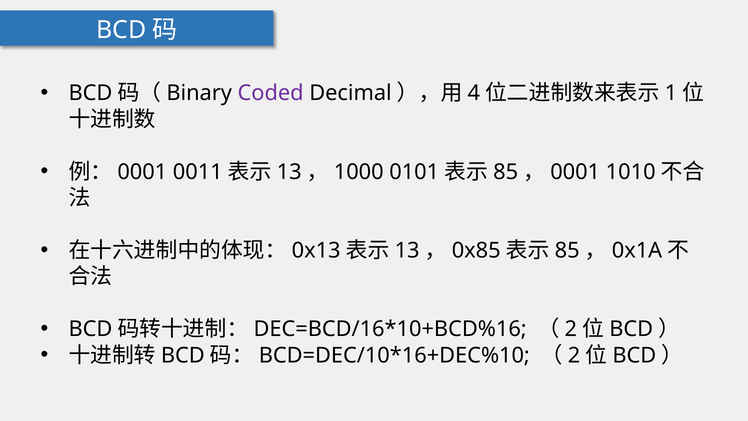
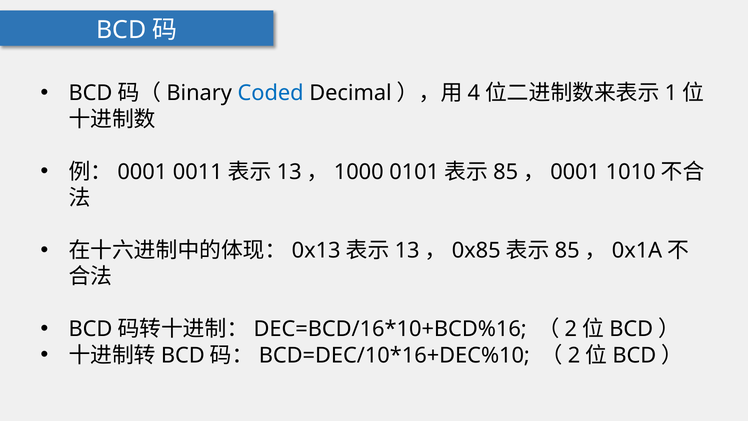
Coded colour: purple -> blue
